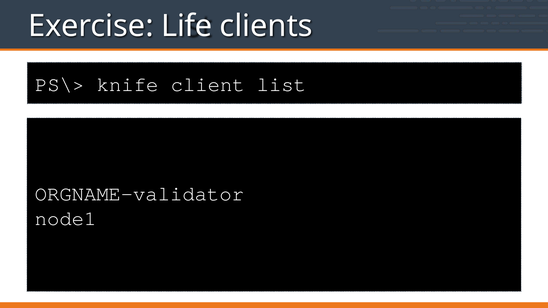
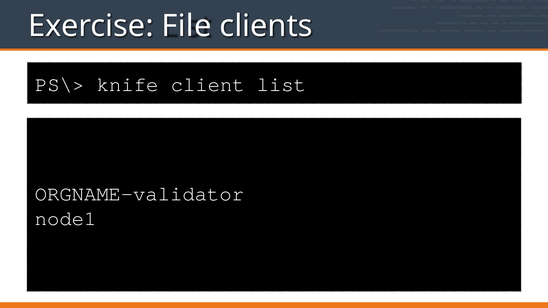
Life: Life -> File
